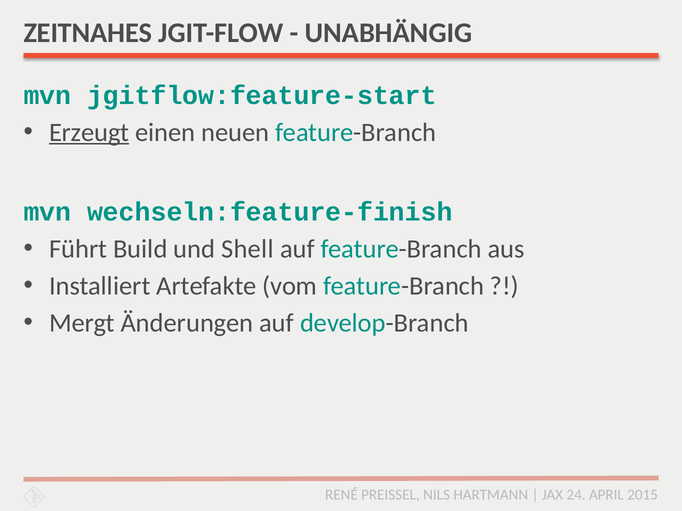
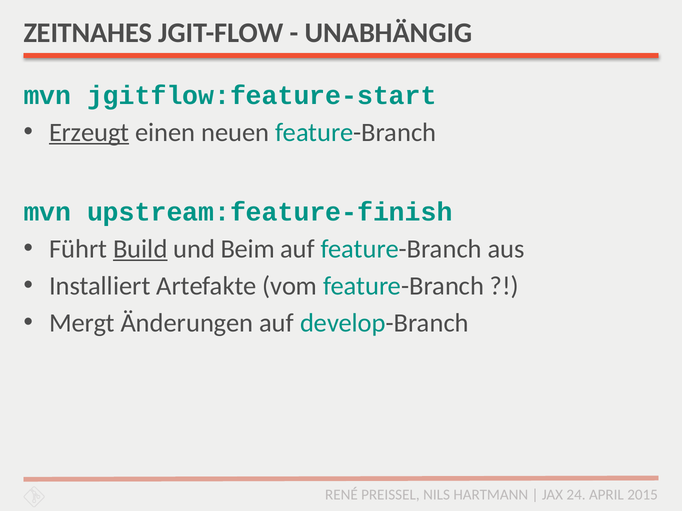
wechseln:feature-finish: wechseln:feature-finish -> upstream:feature-finish
Build underline: none -> present
Shell: Shell -> Beim
